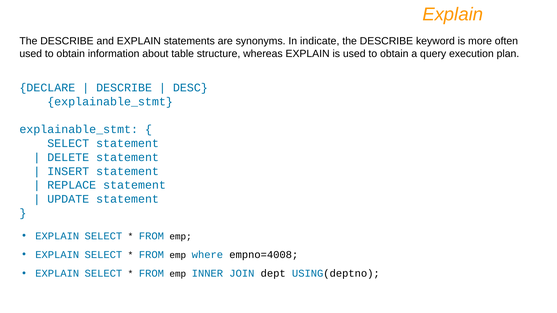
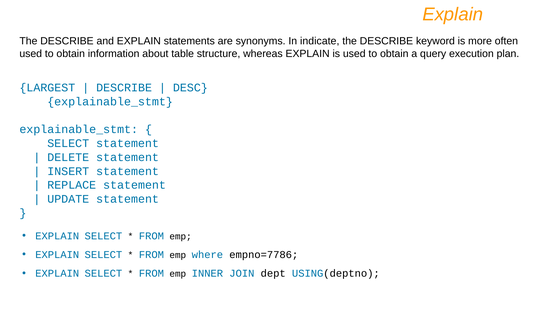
DECLARE: DECLARE -> LARGEST
empno=4008: empno=4008 -> empno=7786
